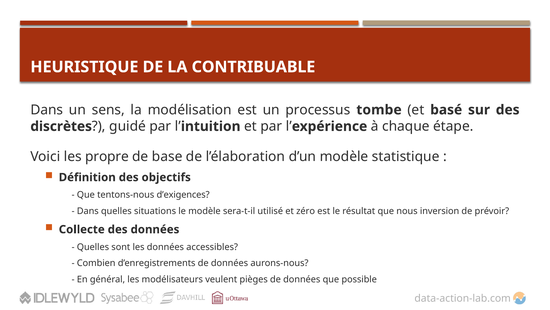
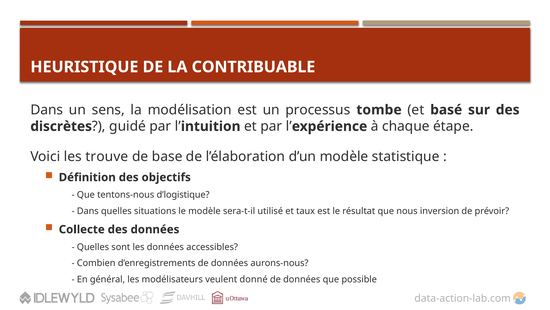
propre: propre -> trouve
d’exigences: d’exigences -> d’logistique
zéro: zéro -> taux
pièges: pièges -> donné
